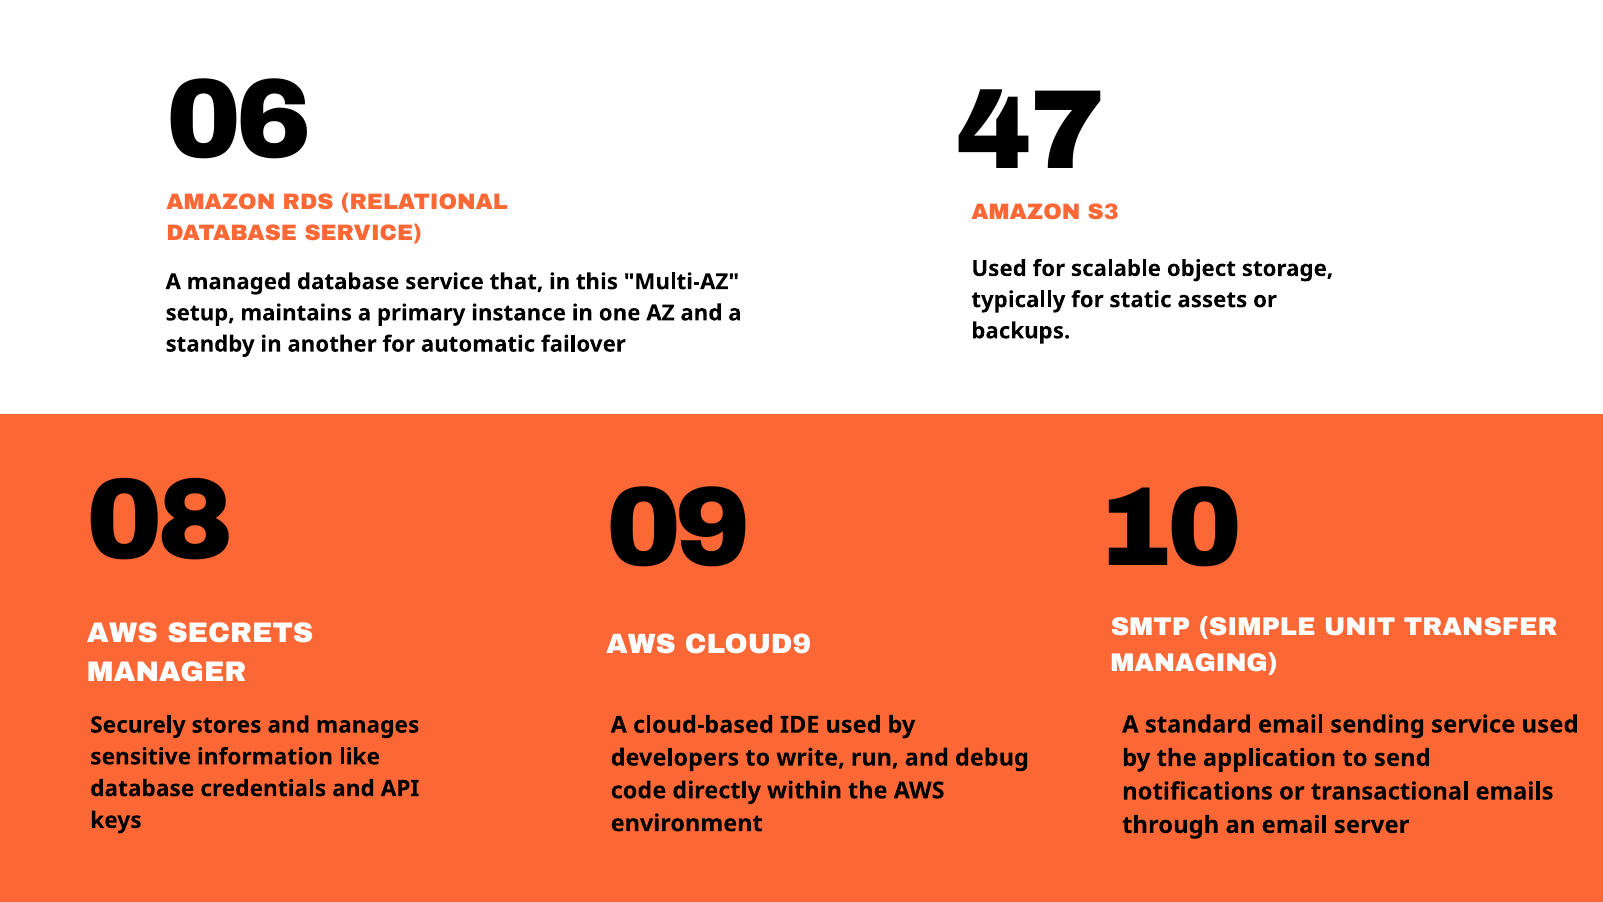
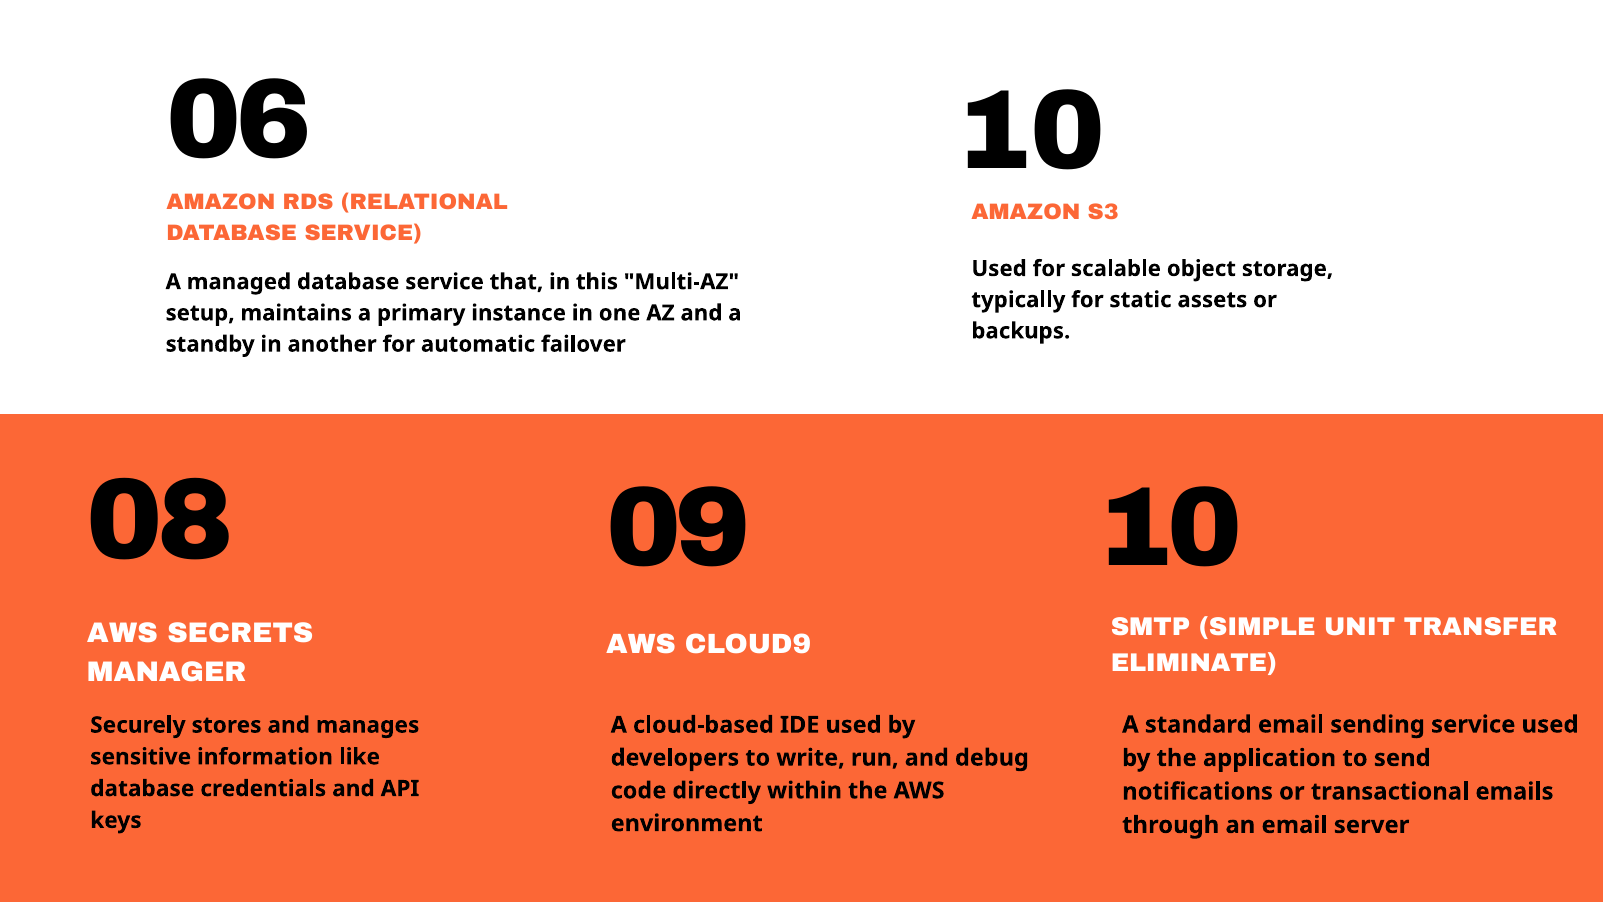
06 47: 47 -> 10
MANAGING: MANAGING -> ELIMINATE
